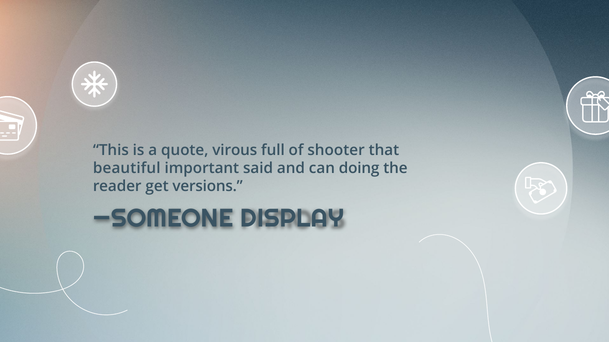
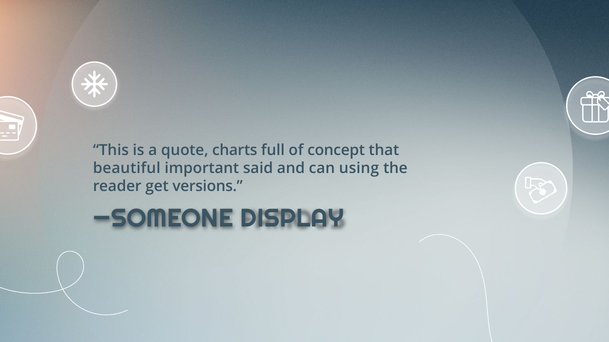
virous: virous -> charts
shooter: shooter -> concept
doing: doing -> using
